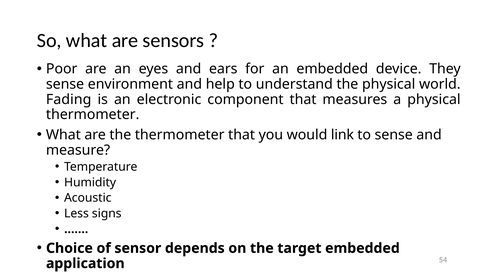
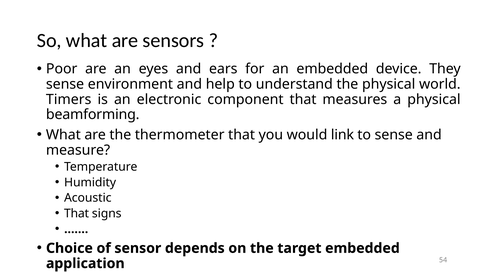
Fading: Fading -> Timers
thermometer at (93, 115): thermometer -> beamforming
Less at (76, 214): Less -> That
